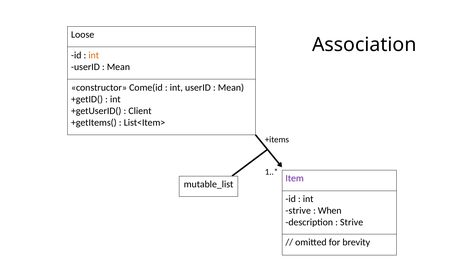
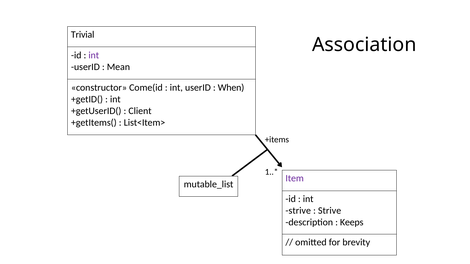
Loose: Loose -> Trivial
int at (94, 55) colour: orange -> purple
Mean at (231, 88): Mean -> When
When at (330, 211): When -> Strive
Strive at (352, 223): Strive -> Keeps
